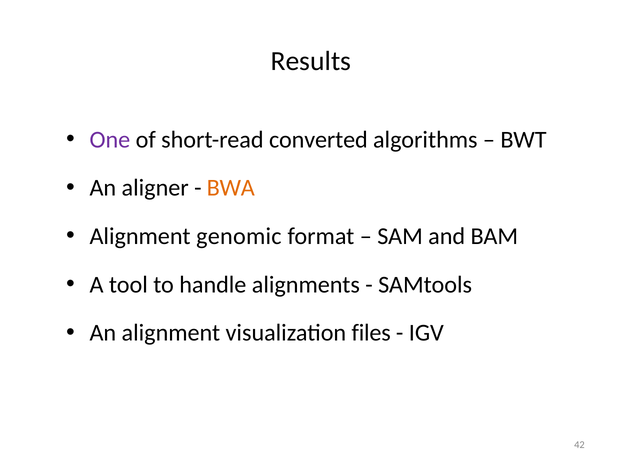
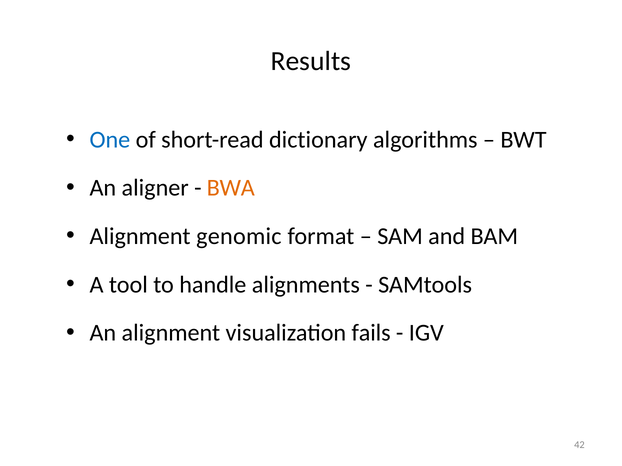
One colour: purple -> blue
converted: converted -> dictionary
files: files -> fails
